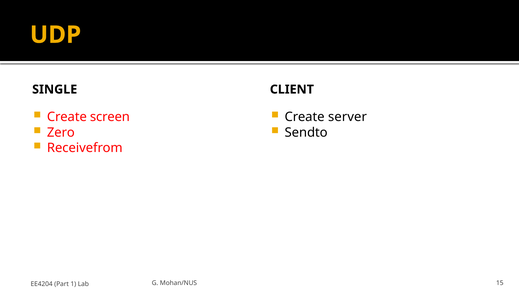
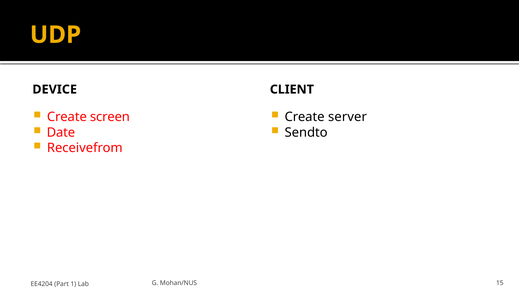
SINGLE: SINGLE -> DEVICE
Zero: Zero -> Date
